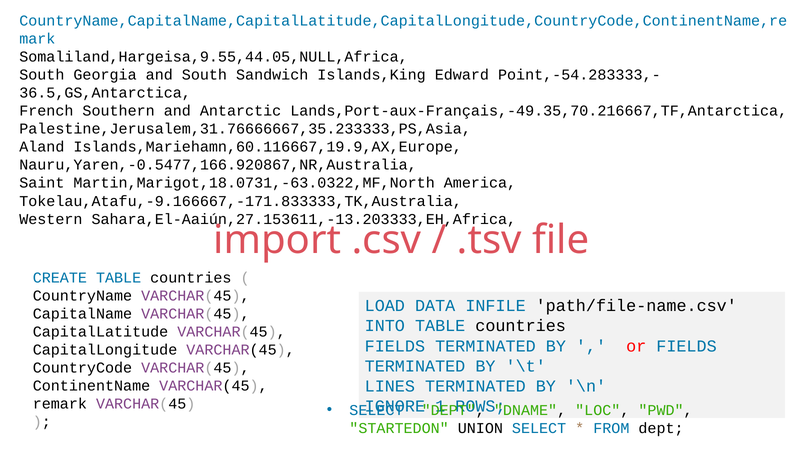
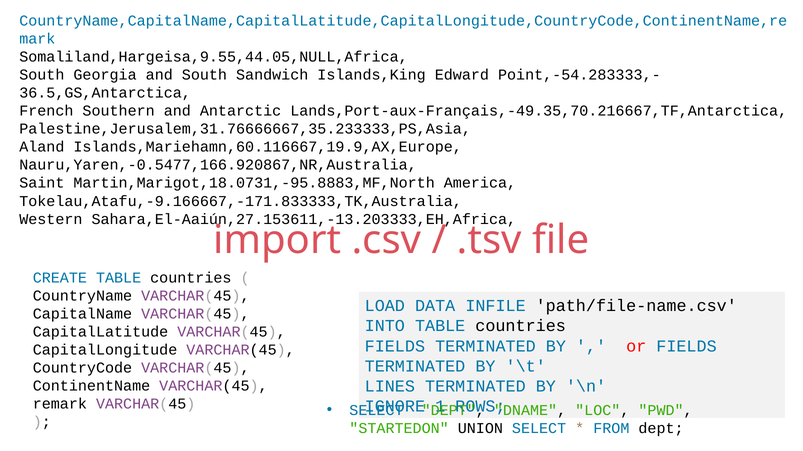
Martin,Marigot,18.0731,-63.0322,MF,North: Martin,Marigot,18.0731,-63.0322,MF,North -> Martin,Marigot,18.0731,-95.8883,MF,North
